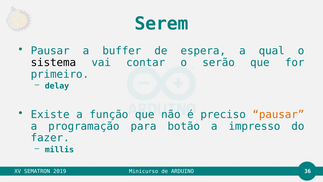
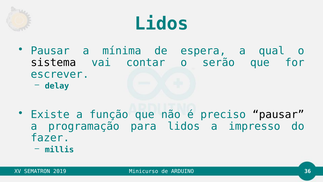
Serem at (161, 24): Serem -> Lidos
buffer: buffer -> mínima
primeiro: primeiro -> escrever
pausar at (278, 114) colour: orange -> black
para botão: botão -> lidos
